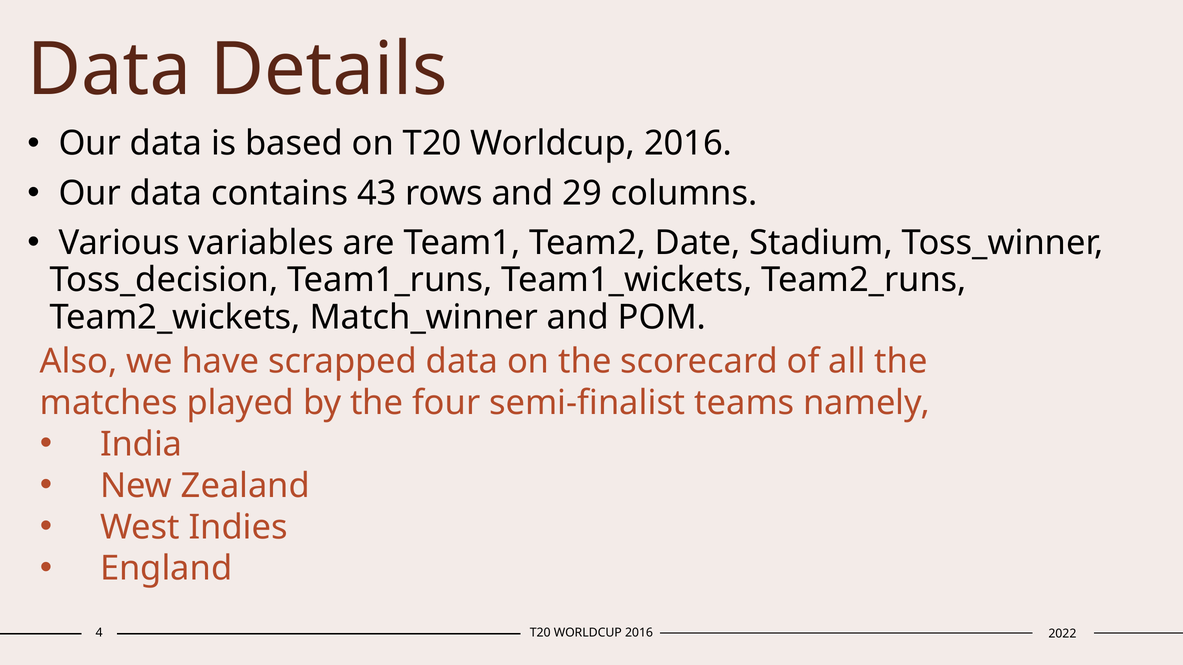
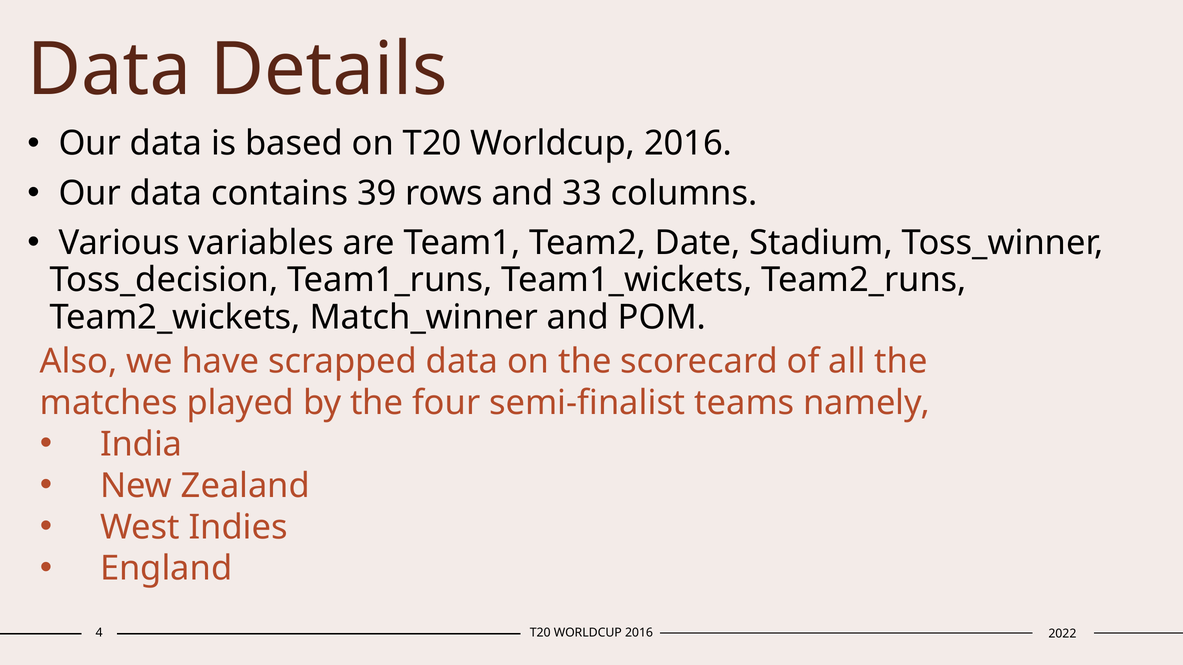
43: 43 -> 39
29: 29 -> 33
